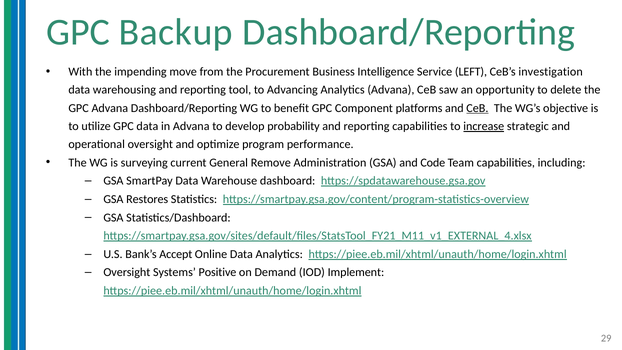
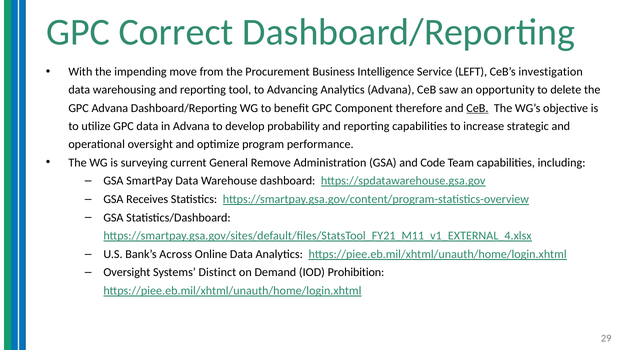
Backup: Backup -> Correct
platforms: platforms -> therefore
increase underline: present -> none
Restores: Restores -> Receives
Accept: Accept -> Across
Positive: Positive -> Distinct
Implement: Implement -> Prohibition
